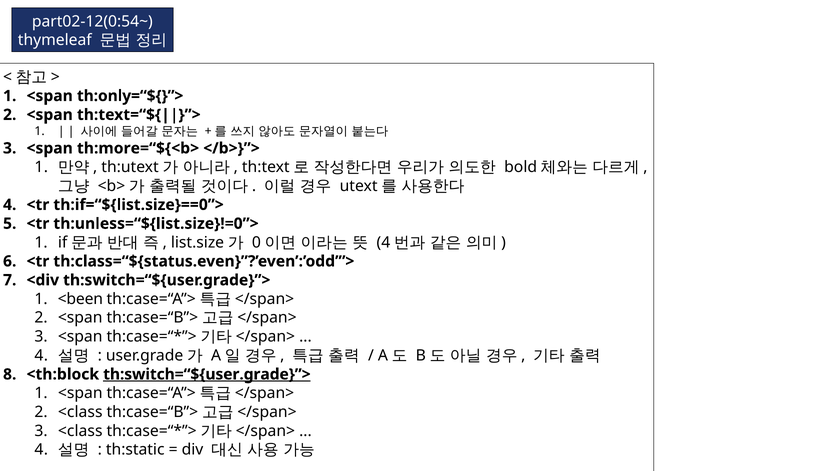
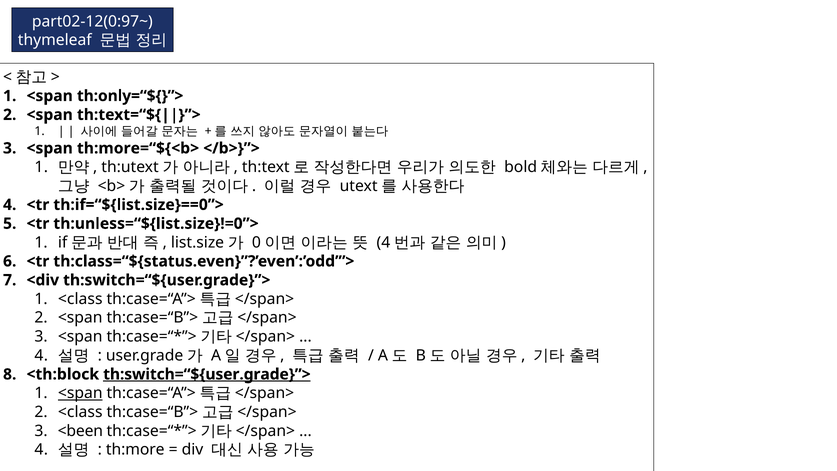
part02-12(0:54~: part02-12(0:54~ -> part02-12(0:97~
<been at (80, 299): <been -> <class
<span at (80, 393) underline: none -> present
<class at (80, 431): <class -> <been
th:static: th:static -> th:more
